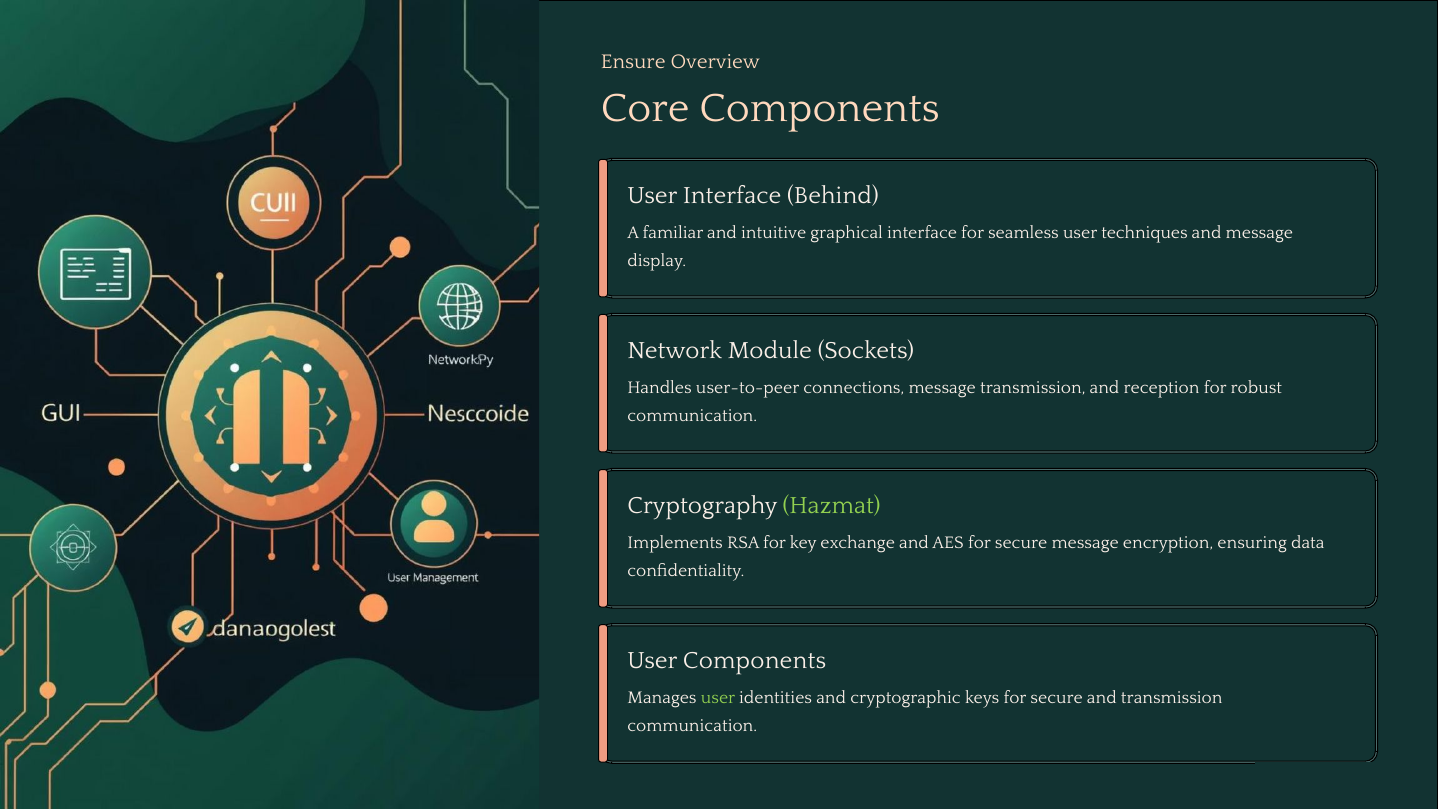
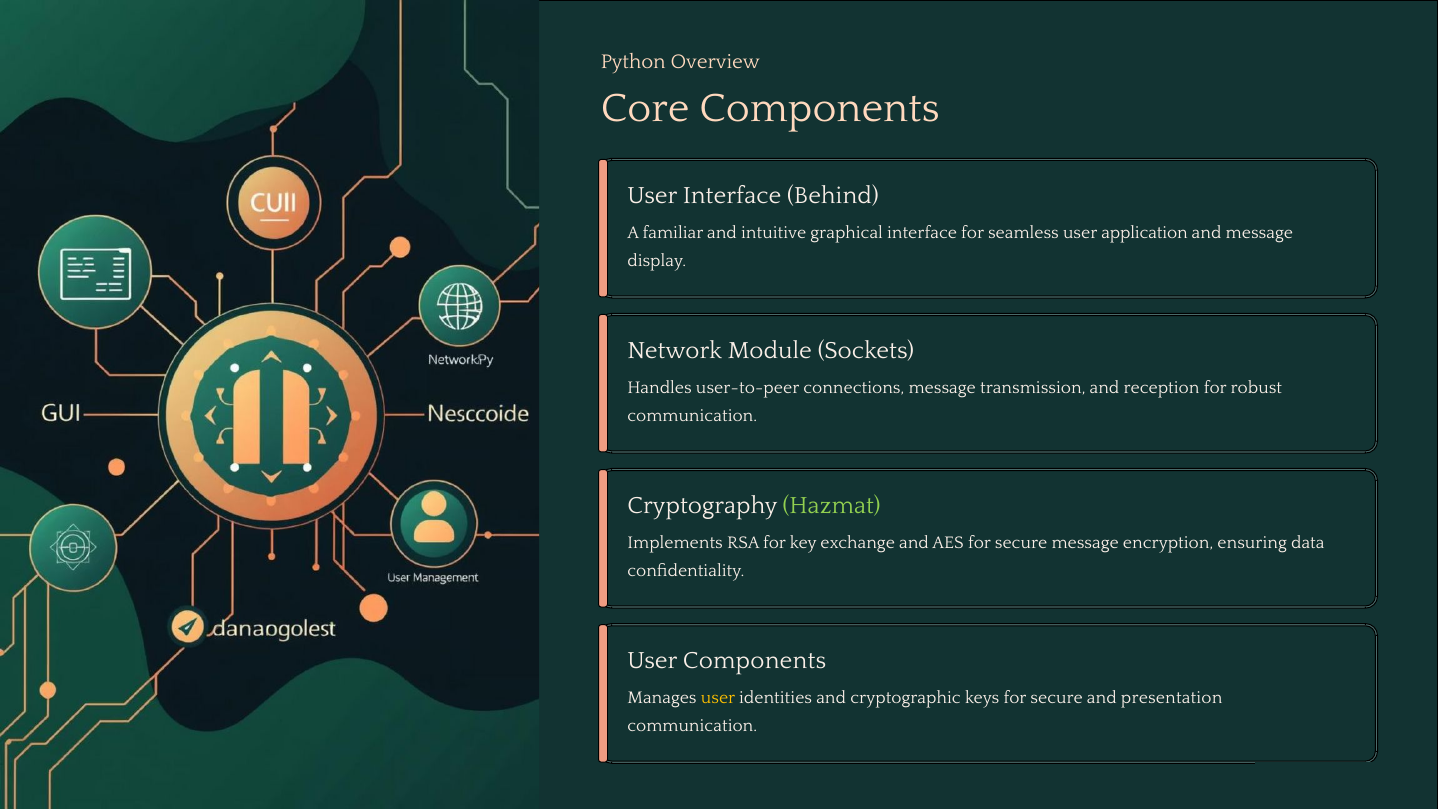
Ensure: Ensure -> Python
techniques: techniques -> application
user at (718, 698) colour: light green -> yellow
and transmission: transmission -> presentation
